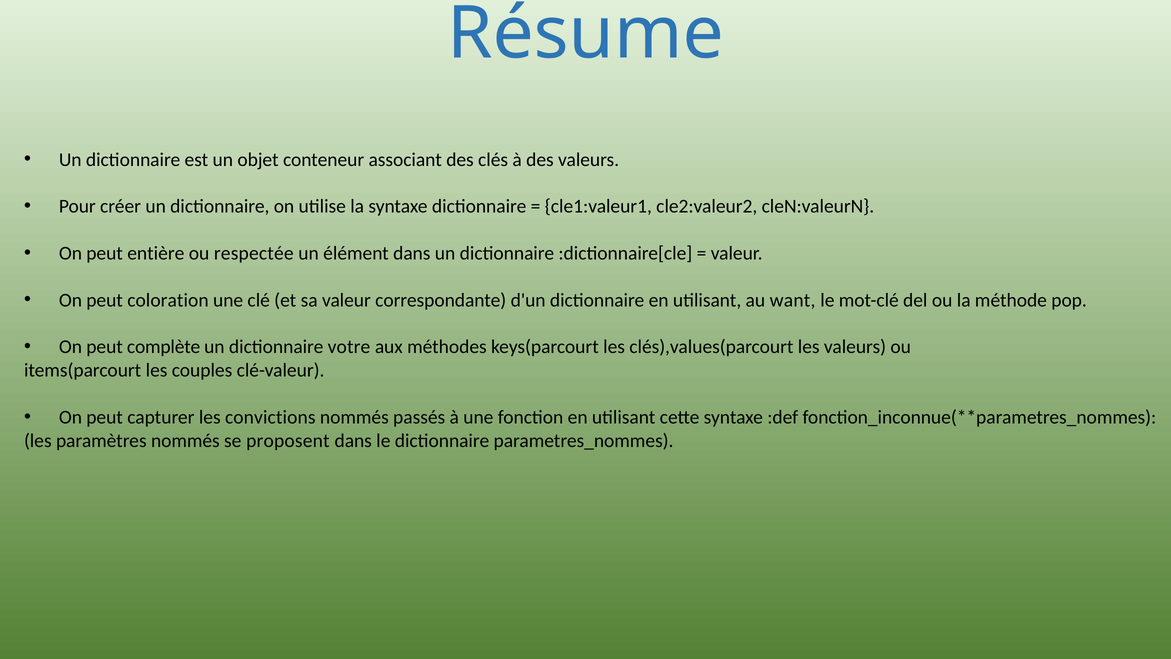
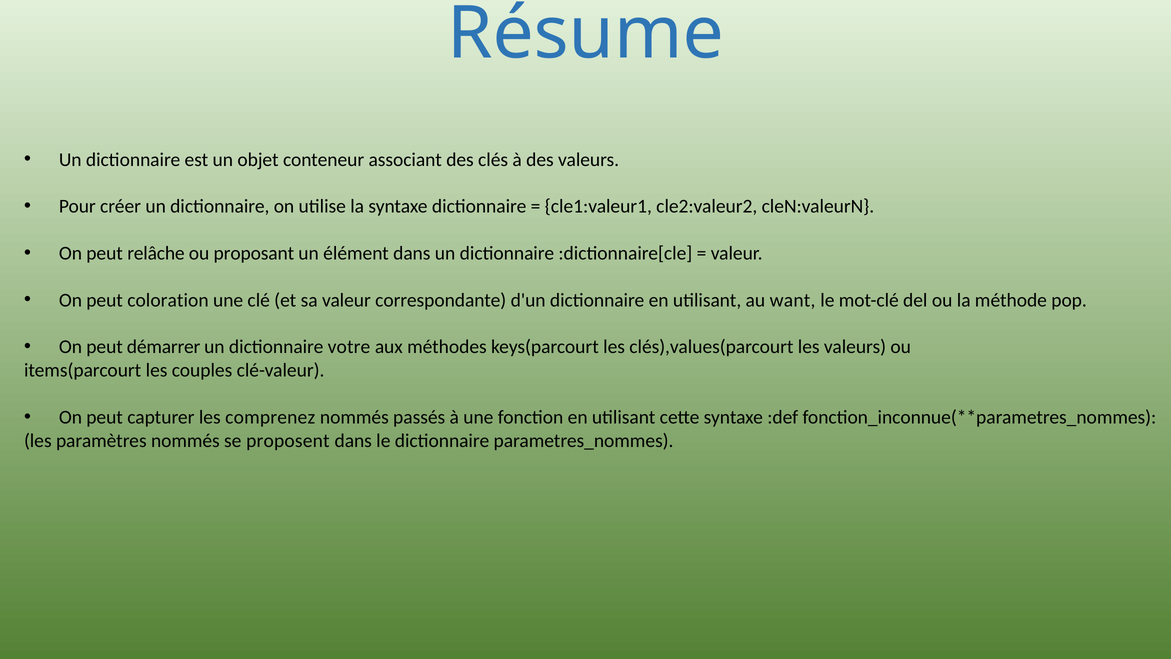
entière: entière -> relâche
respectée: respectée -> proposant
complète: complète -> démarrer
convictions: convictions -> comprenez
